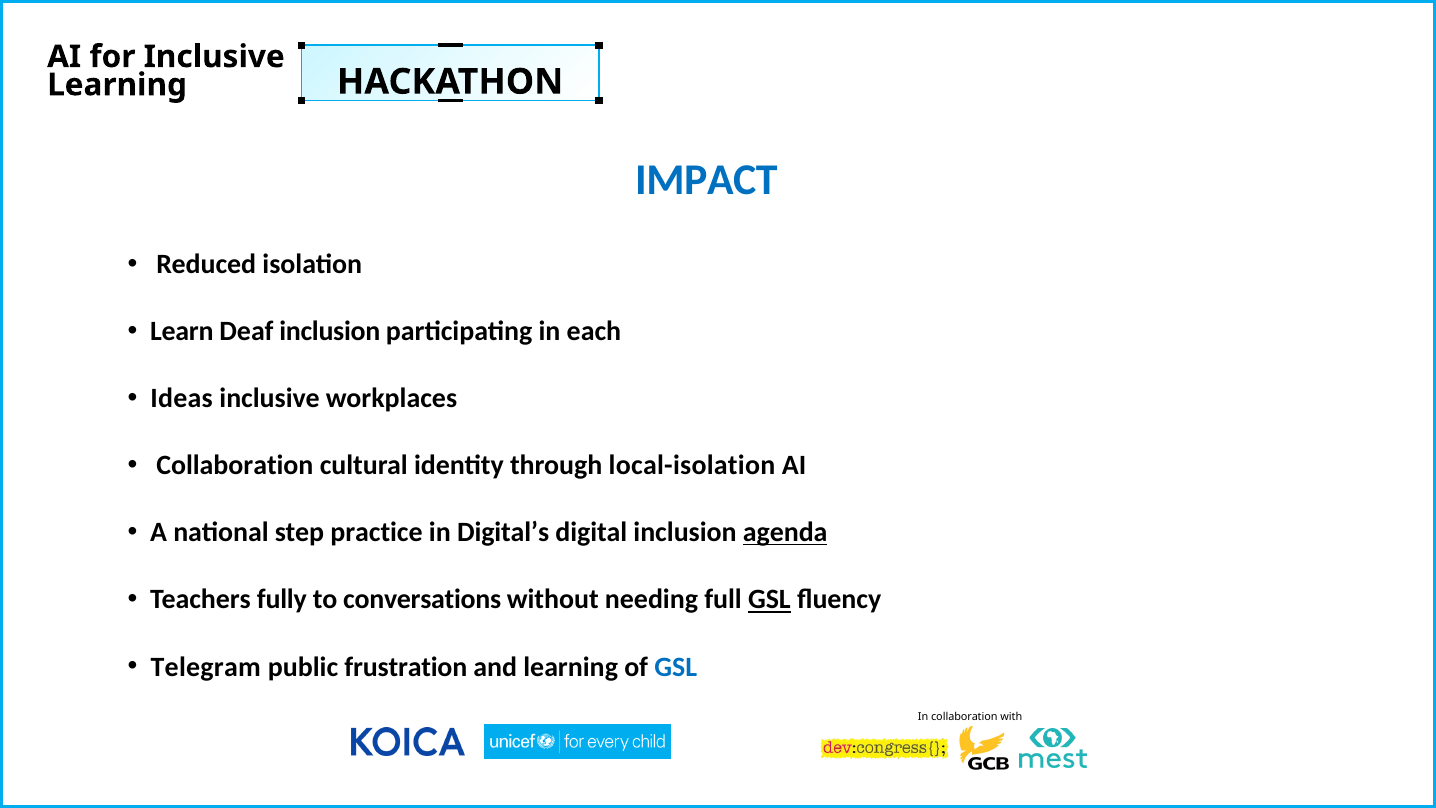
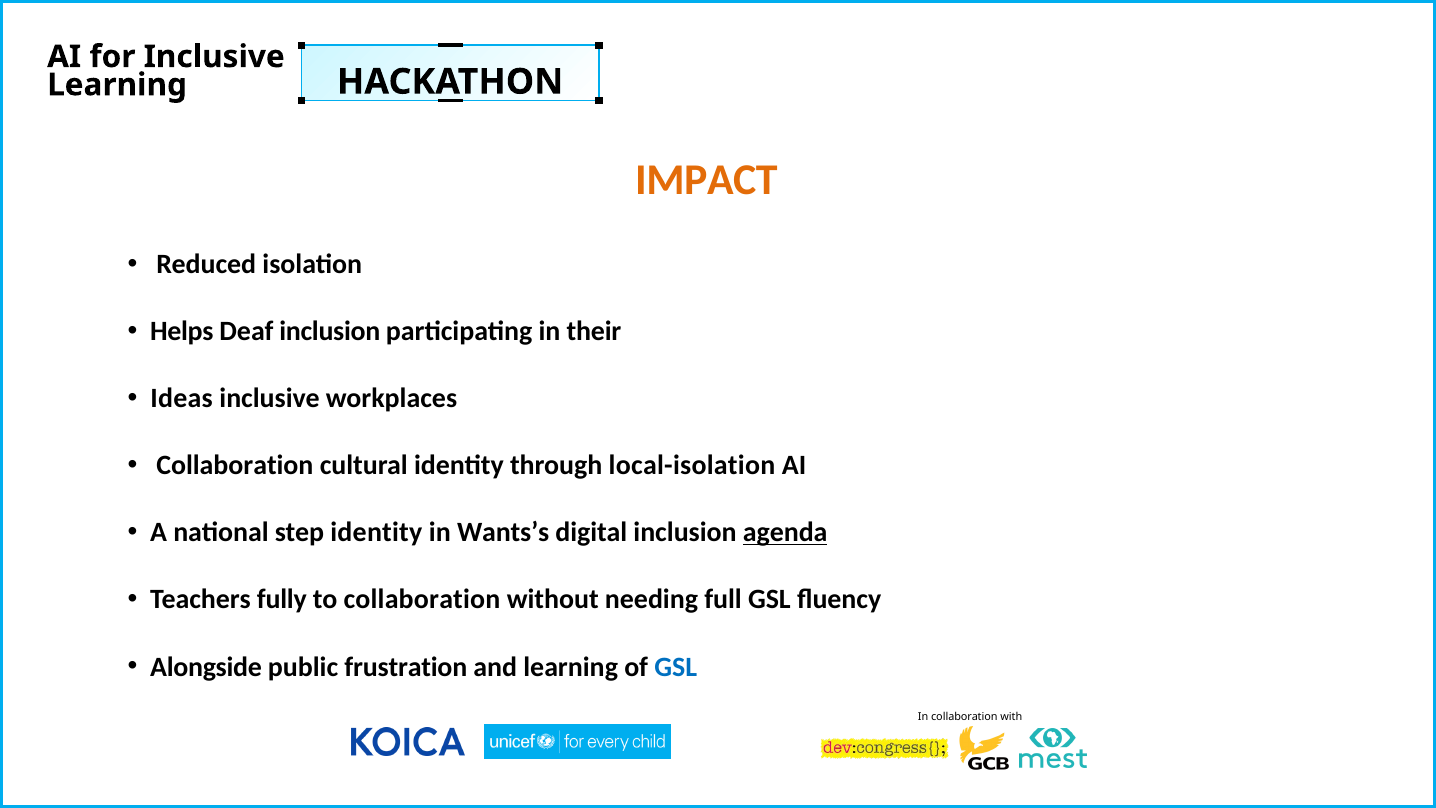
IMPACT colour: blue -> orange
Learn: Learn -> Helps
each: each -> their
step practice: practice -> identity
Digital’s: Digital’s -> Wants’s
to conversations: conversations -> collaboration
GSL at (769, 600) underline: present -> none
Telegram: Telegram -> Alongside
